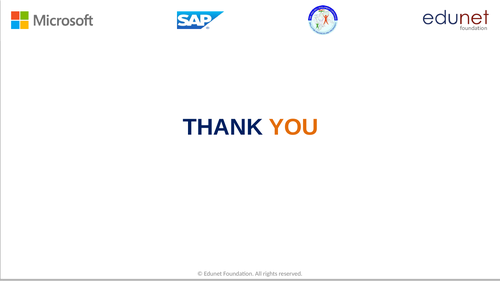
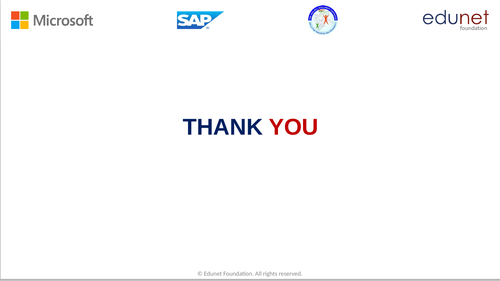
YOU colour: orange -> red
